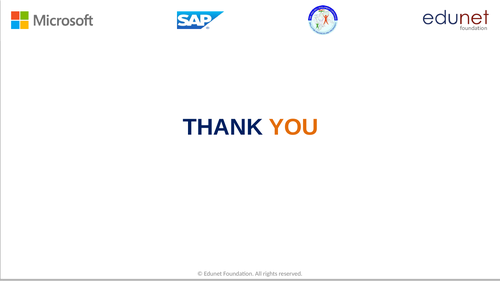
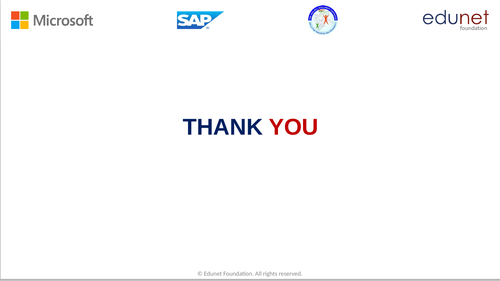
YOU colour: orange -> red
